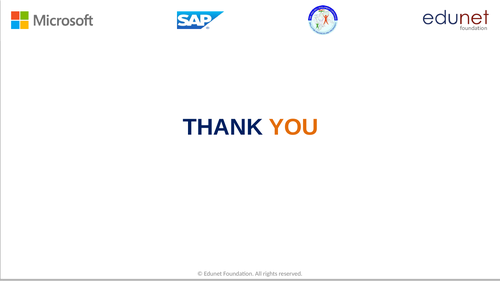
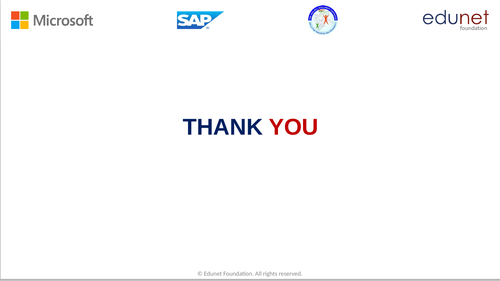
YOU colour: orange -> red
